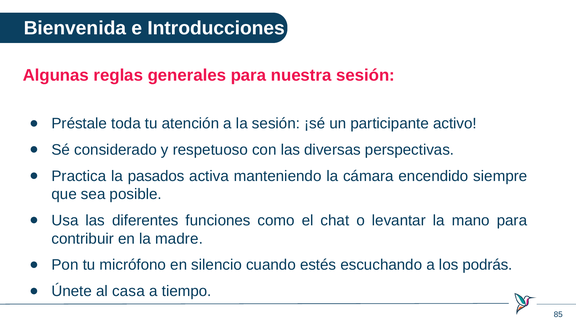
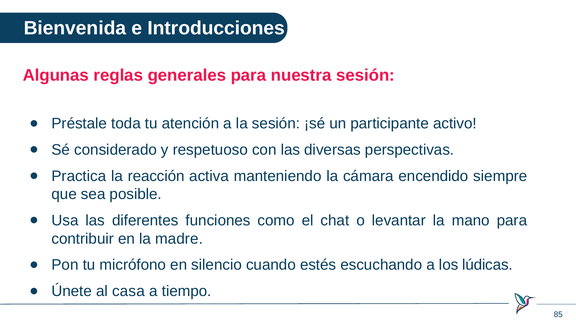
pasados: pasados -> reacción
podrás: podrás -> lúdicas
